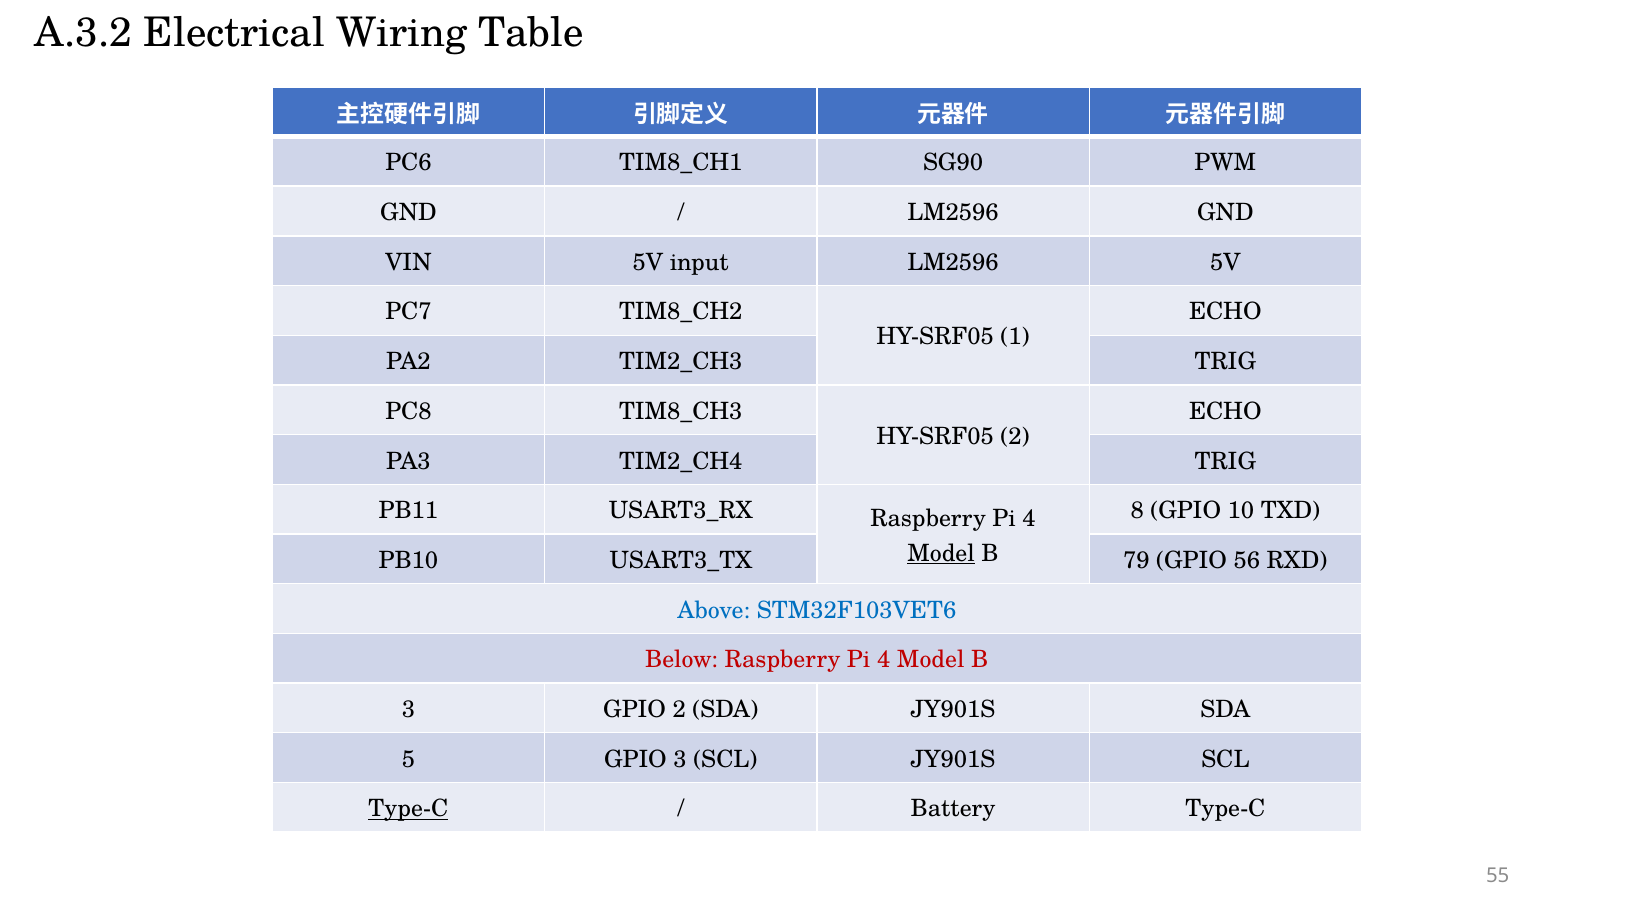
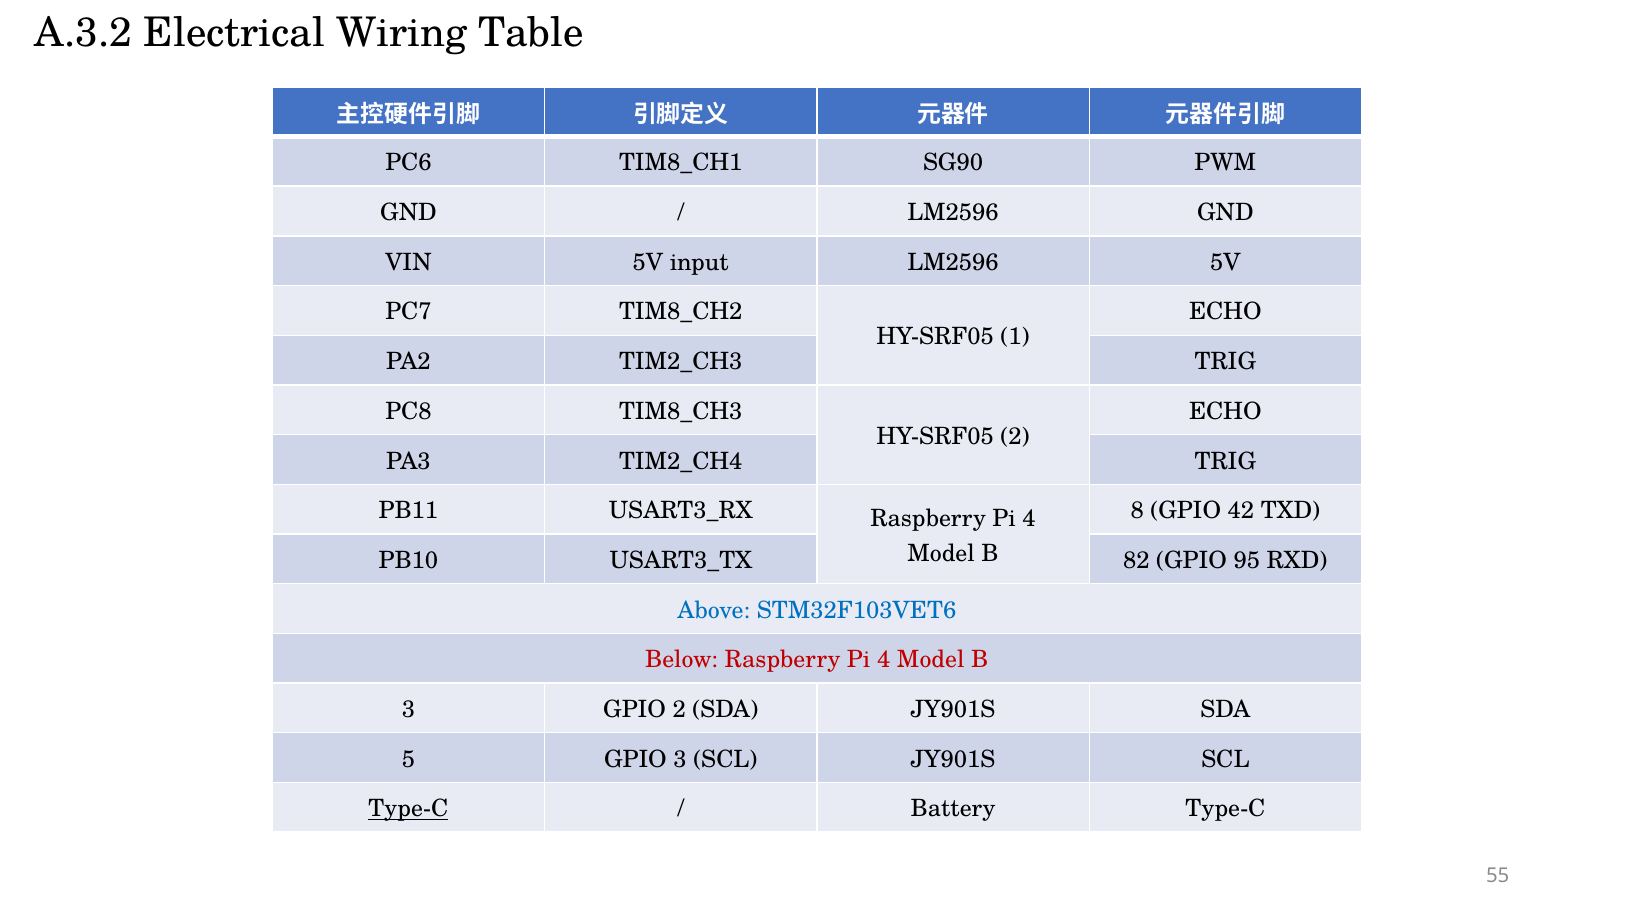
10: 10 -> 42
Model at (941, 553) underline: present -> none
79: 79 -> 82
56: 56 -> 95
